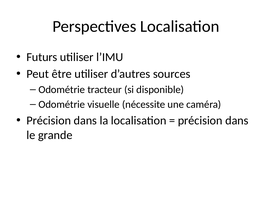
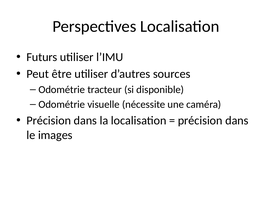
grande: grande -> images
